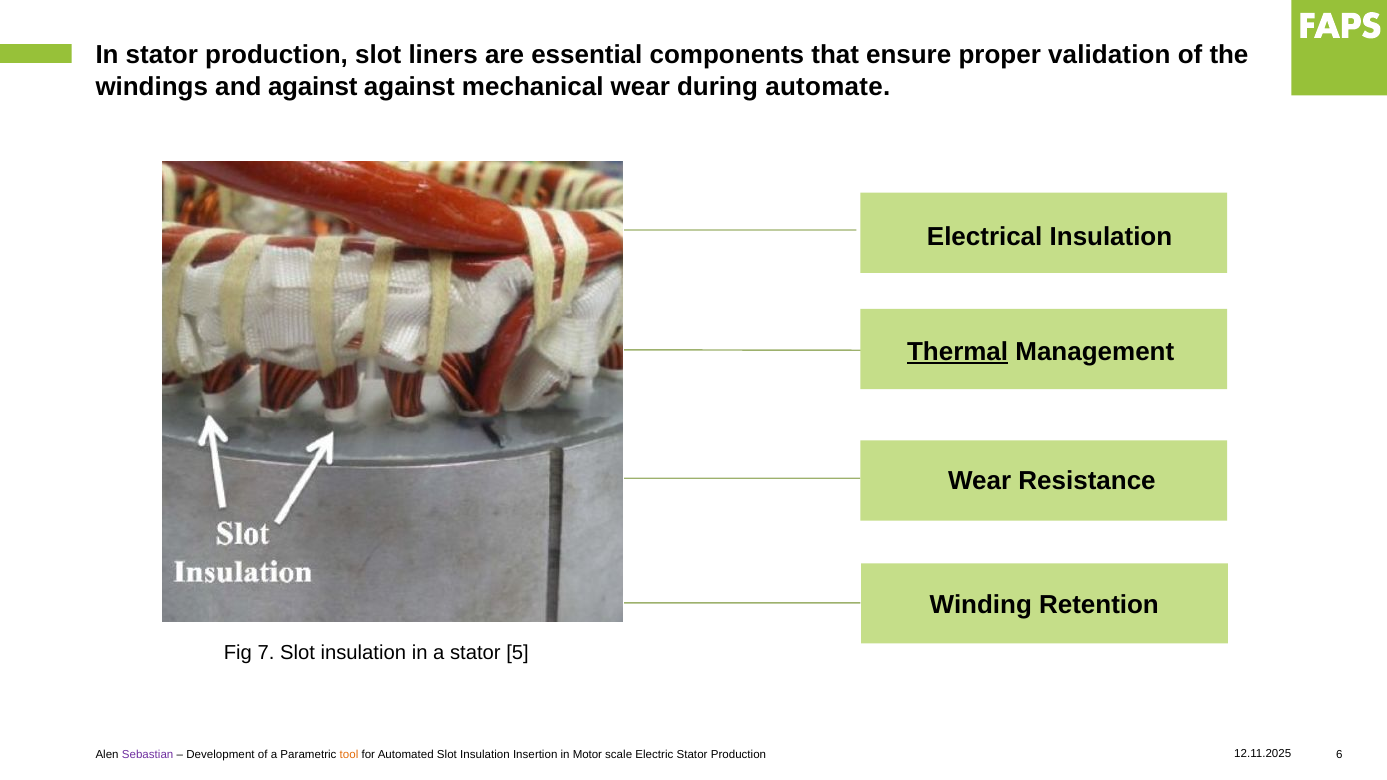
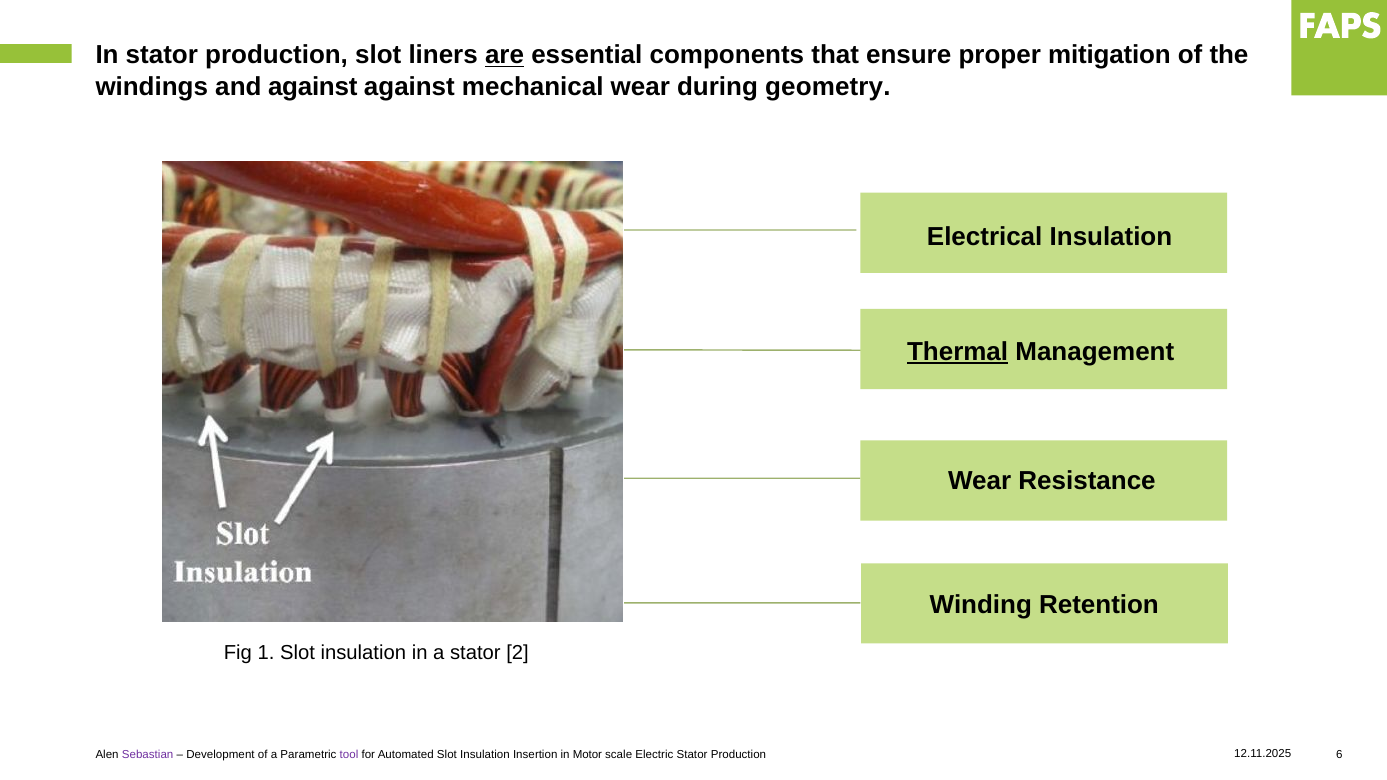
are underline: none -> present
validation: validation -> mitigation
automate: automate -> geometry
7: 7 -> 1
5: 5 -> 2
tool colour: orange -> purple
